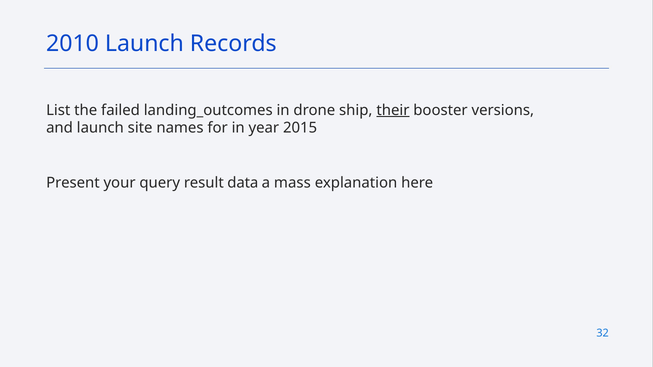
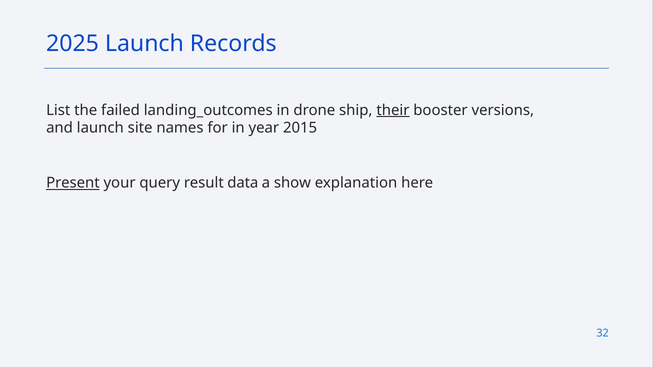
2010: 2010 -> 2025
Present underline: none -> present
mass: mass -> show
